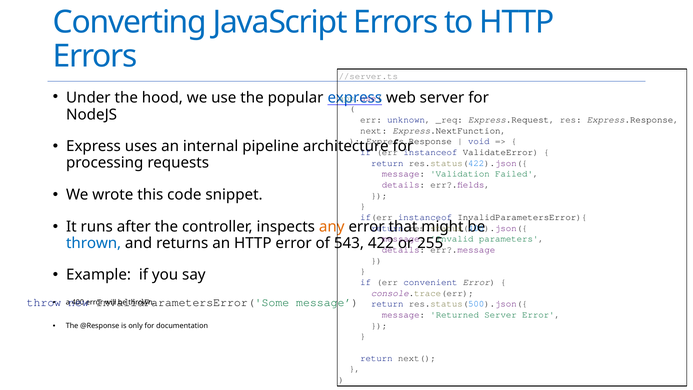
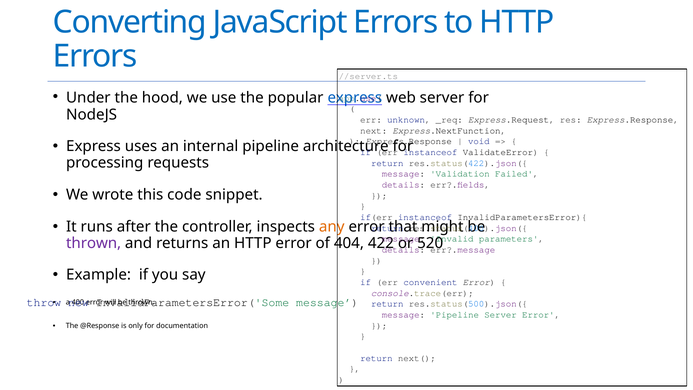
thrown at (94, 243) colour: blue -> purple
543: 543 -> 404
255: 255 -> 520
message Returned: Returned -> Pipeline
